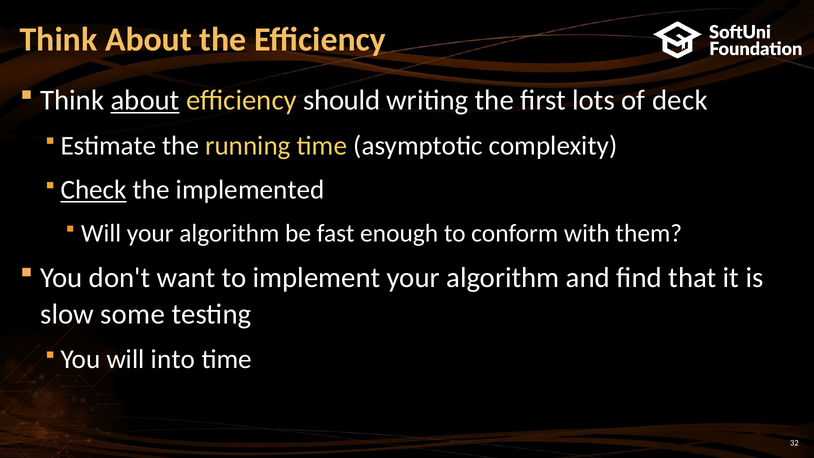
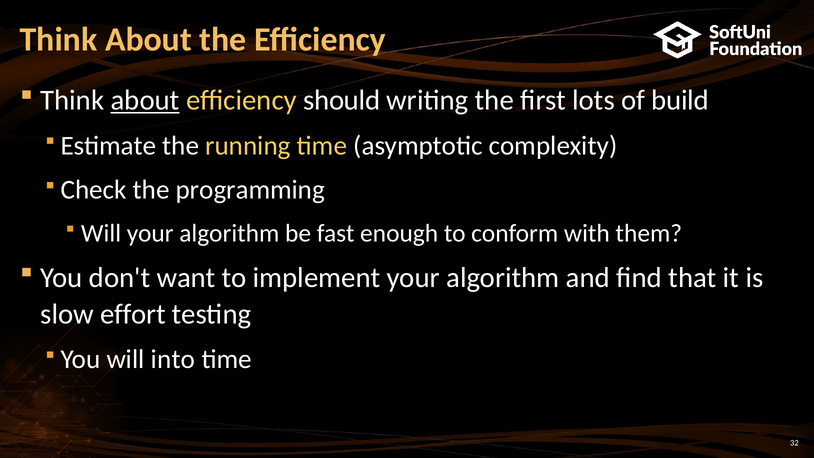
deck: deck -> build
Check underline: present -> none
implemented: implemented -> programming
some: some -> effort
